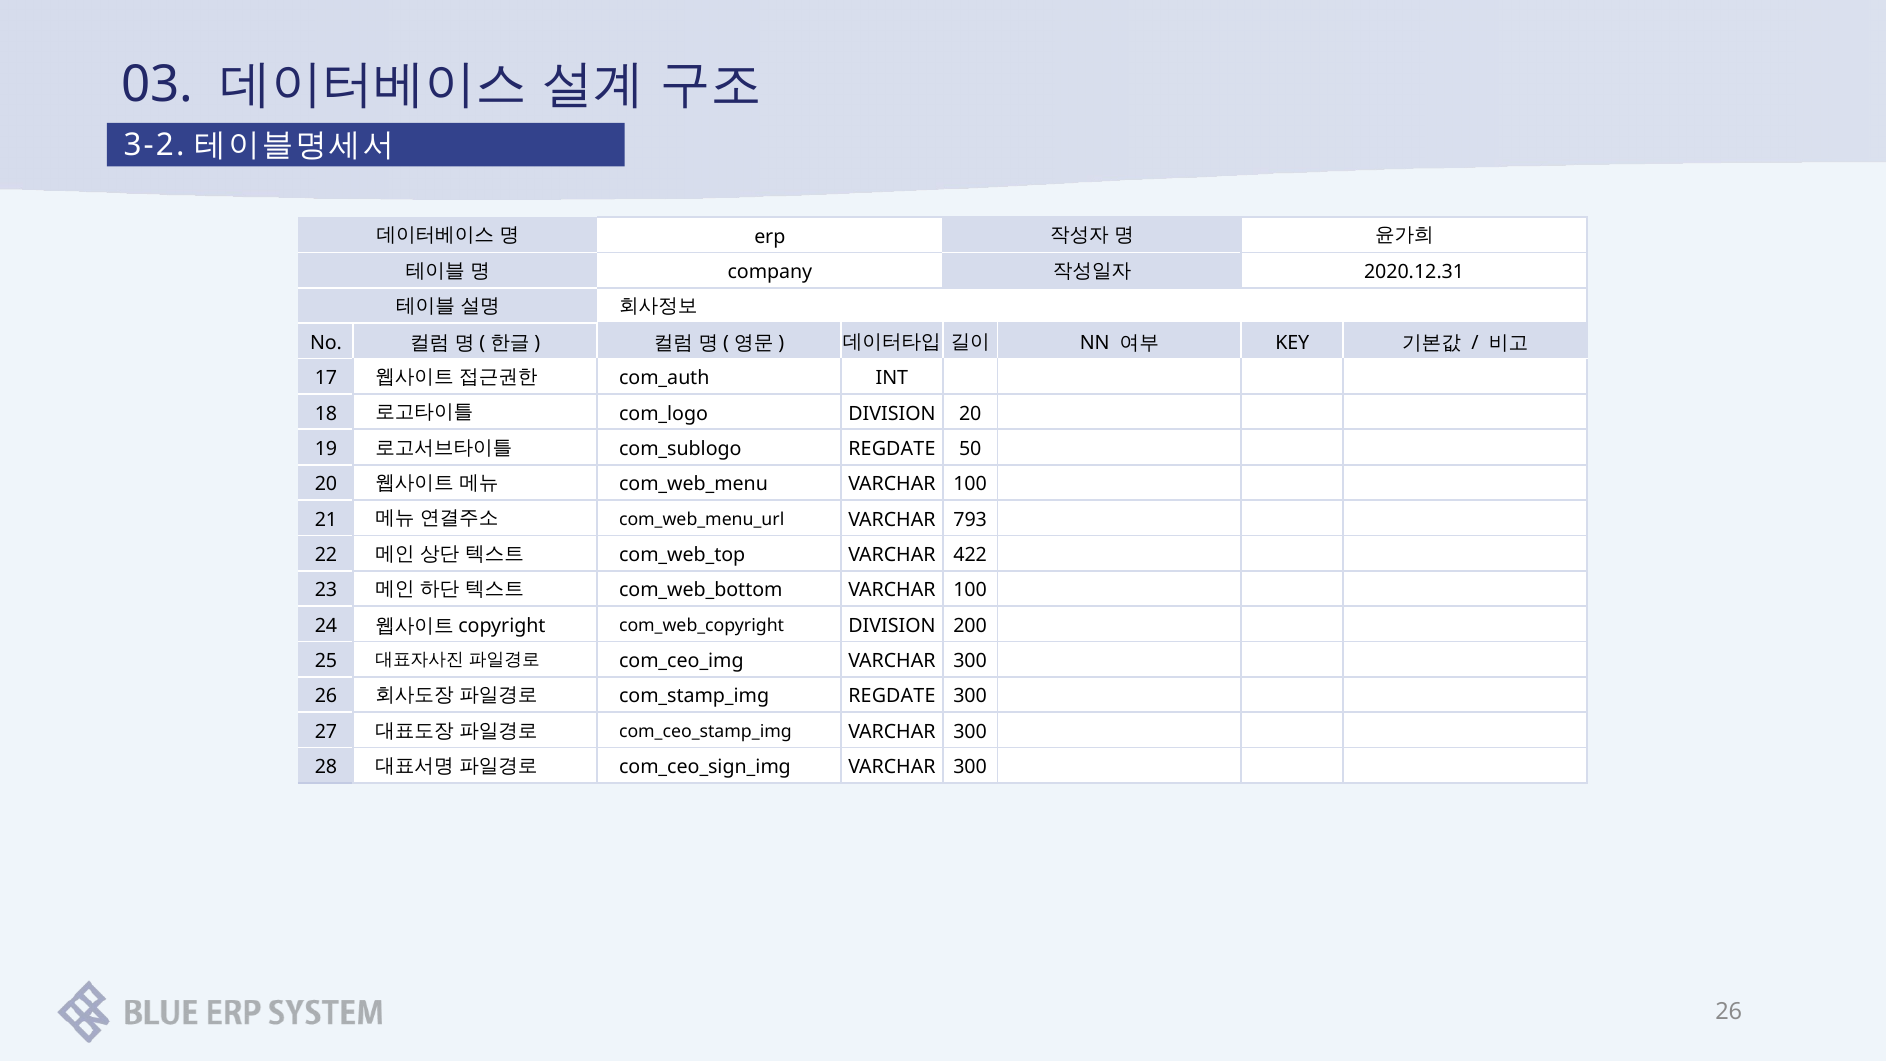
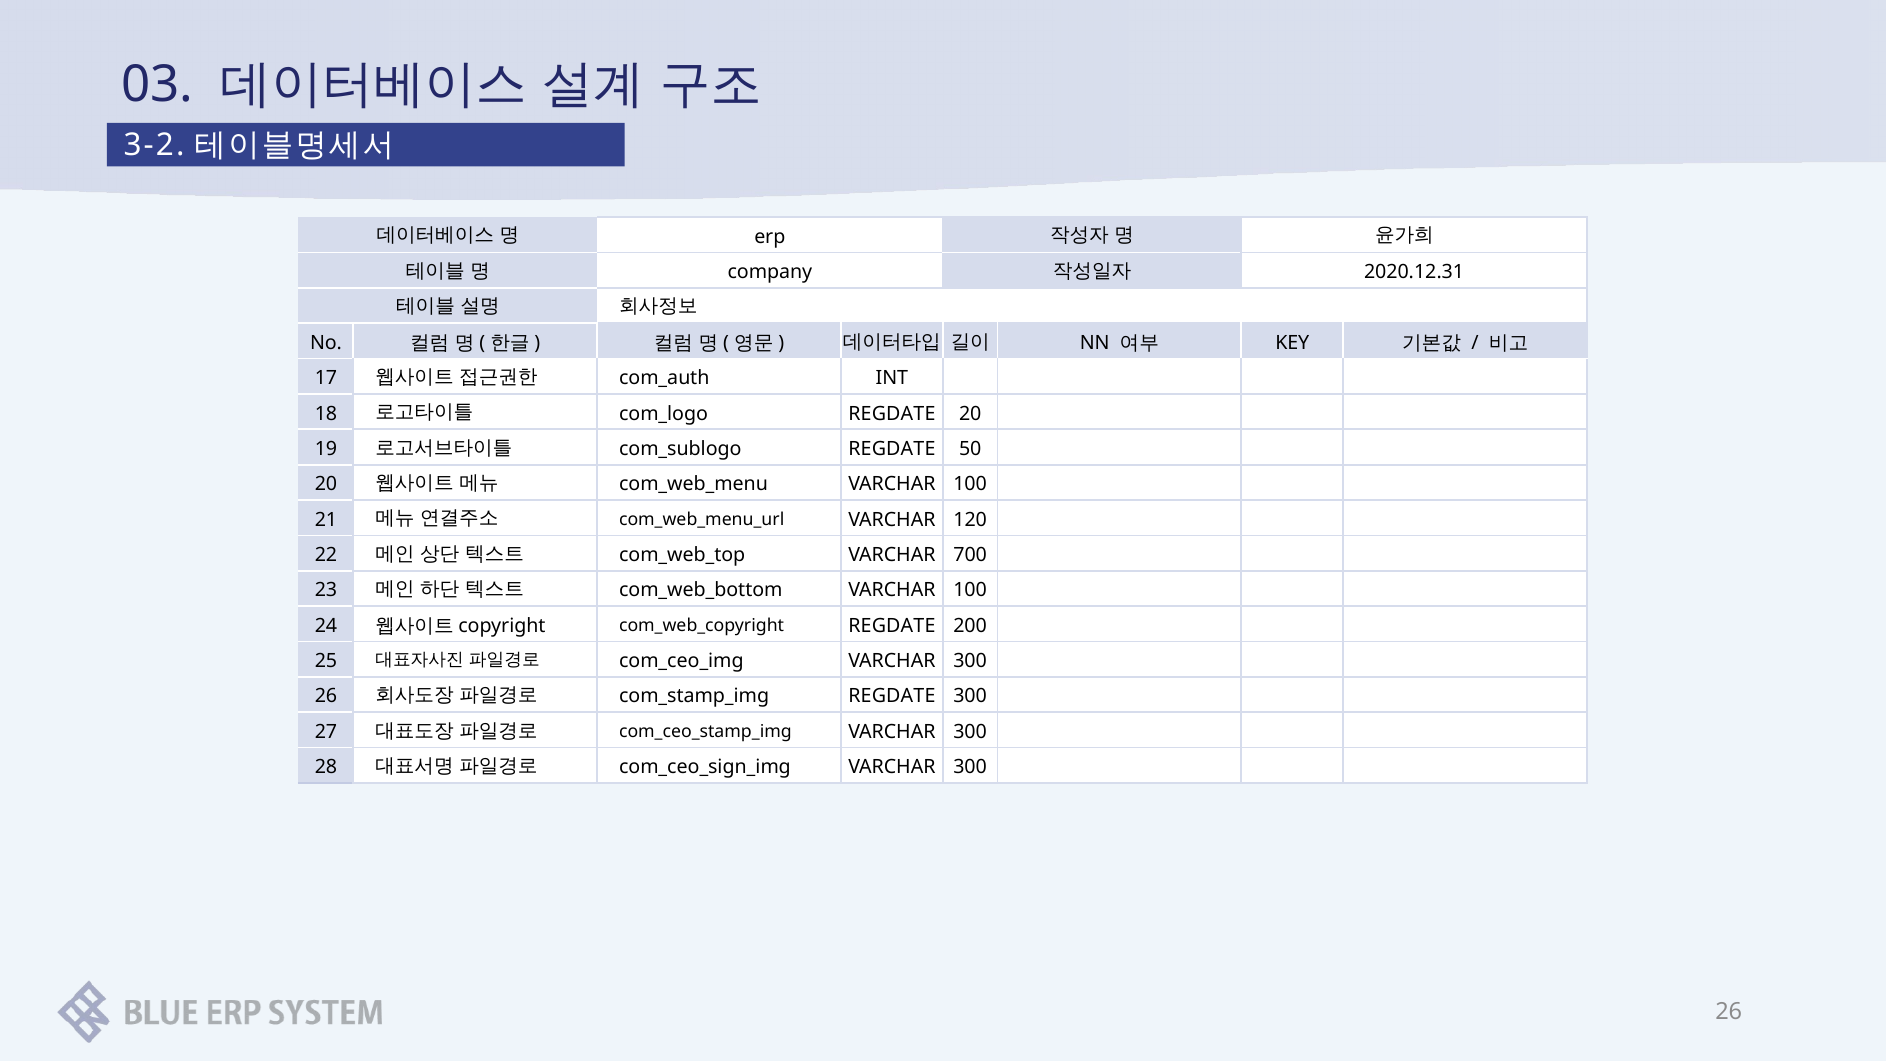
DIVISION at (892, 413): DIVISION -> REGDATE
793: 793 -> 120
422: 422 -> 700
DIVISION at (892, 626): DIVISION -> REGDATE
